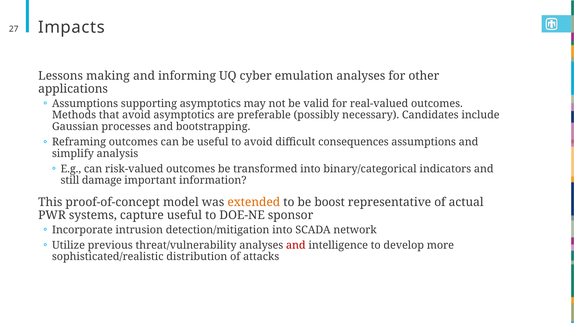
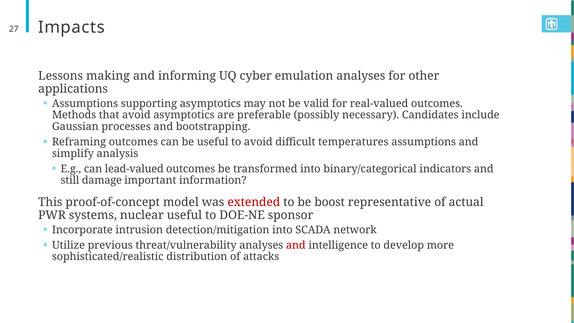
consequences: consequences -> temperatures
risk-valued: risk-valued -> lead-valued
extended colour: orange -> red
capture: capture -> nuclear
